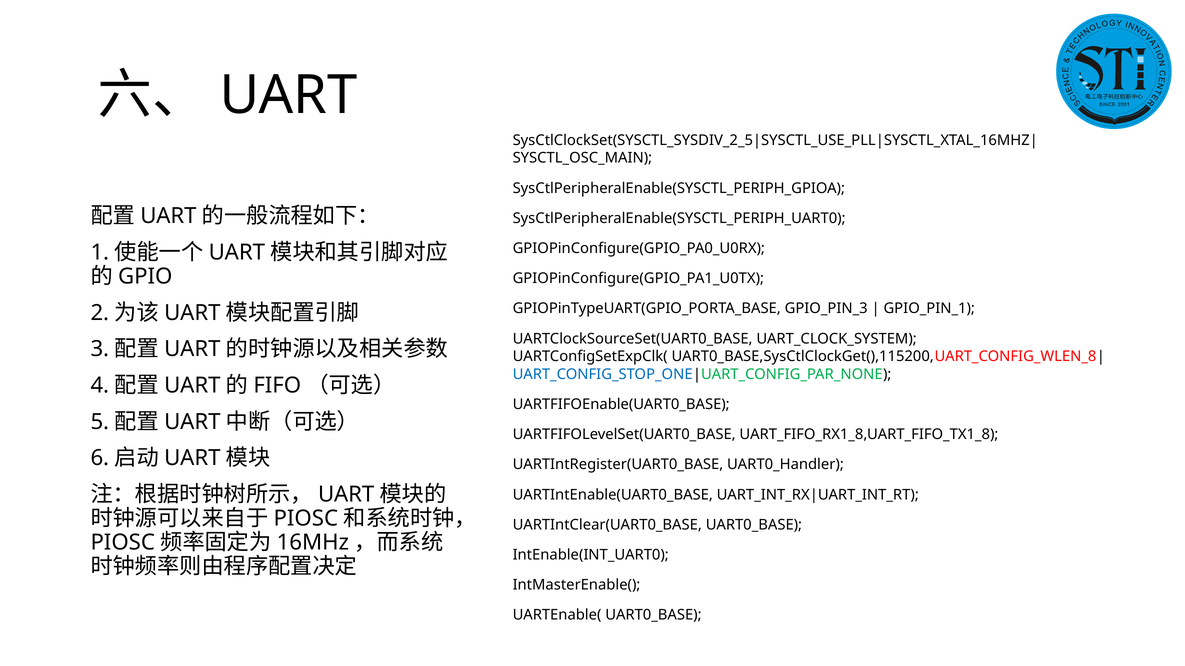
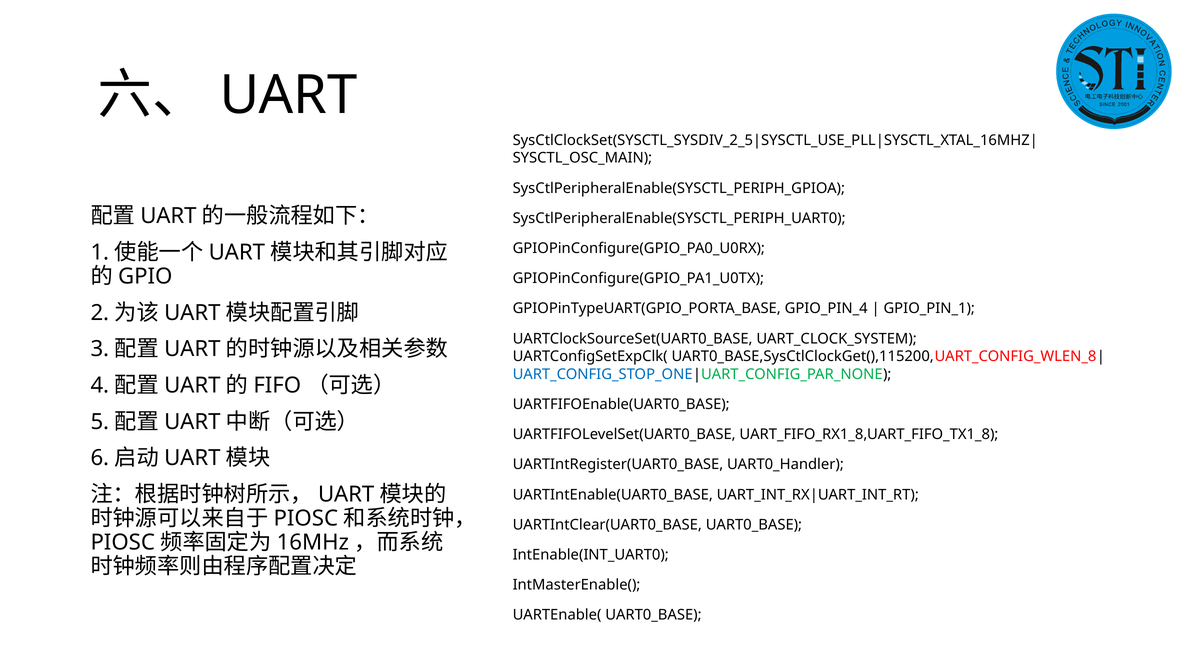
GPIO_PIN_3: GPIO_PIN_3 -> GPIO_PIN_4
